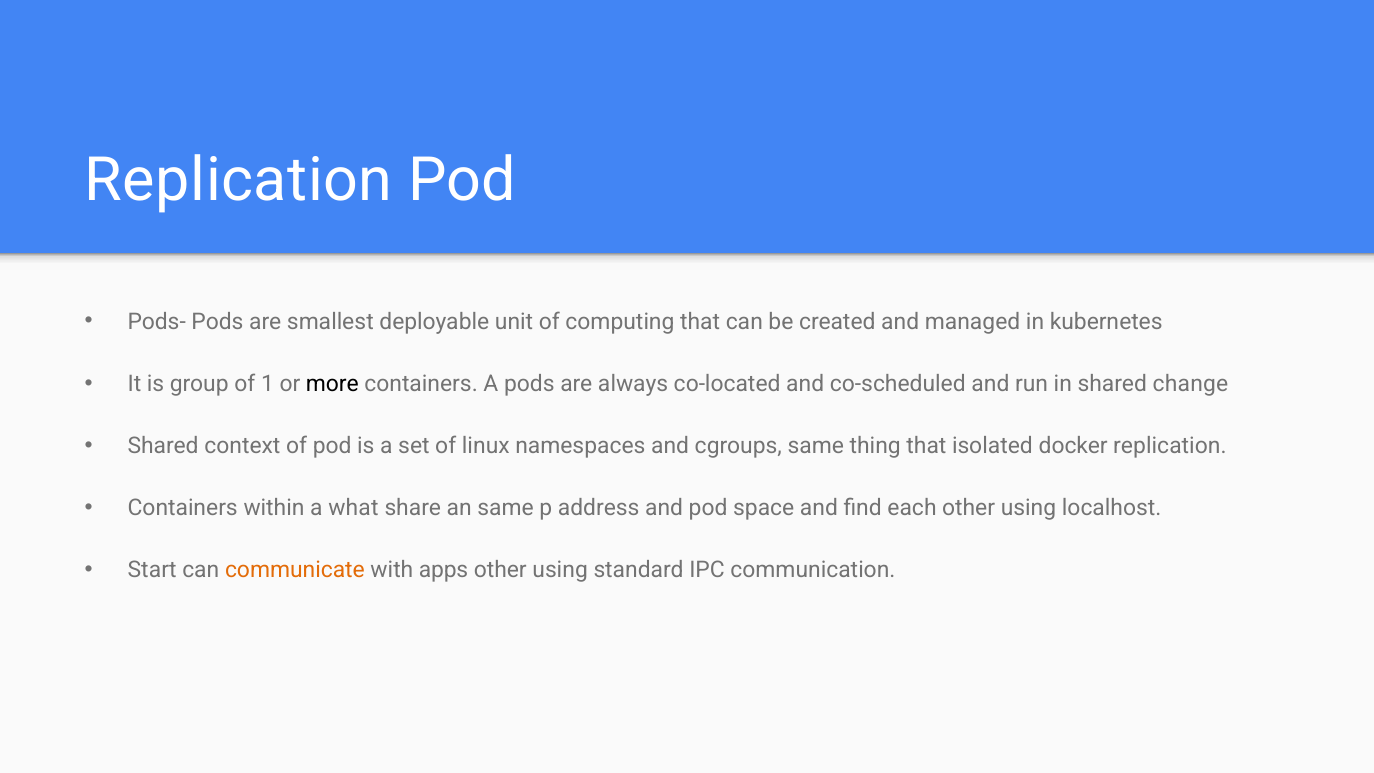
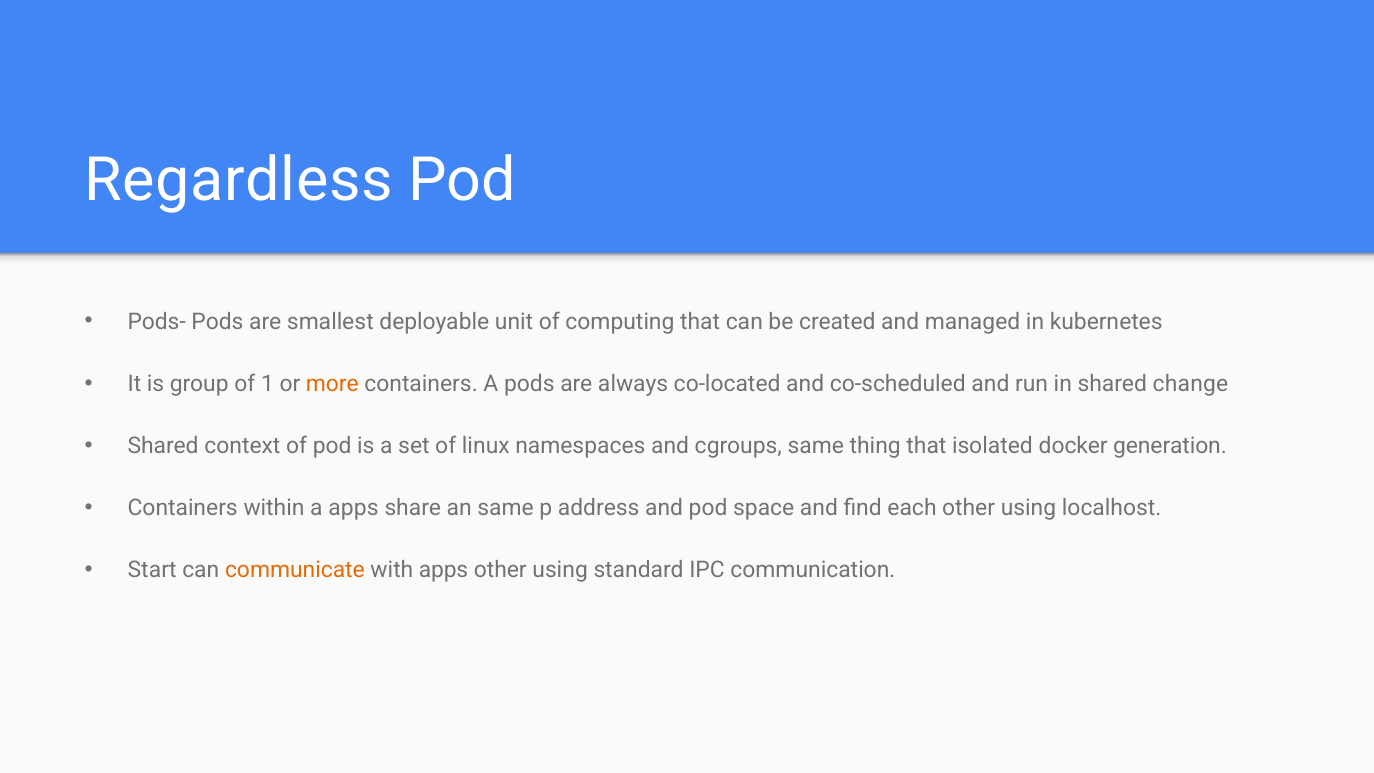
Replication at (239, 180): Replication -> Regardless
more colour: black -> orange
docker replication: replication -> generation
a what: what -> apps
